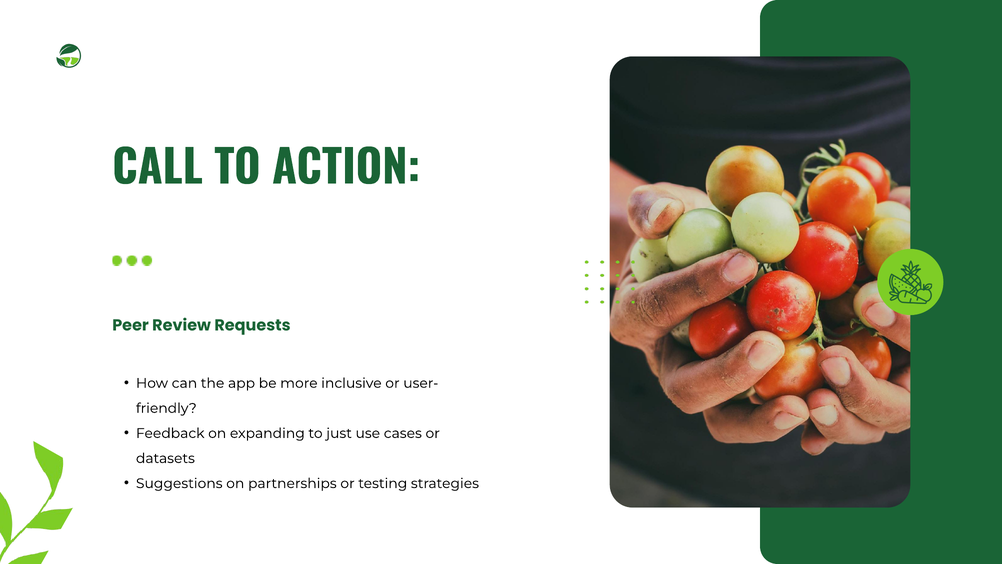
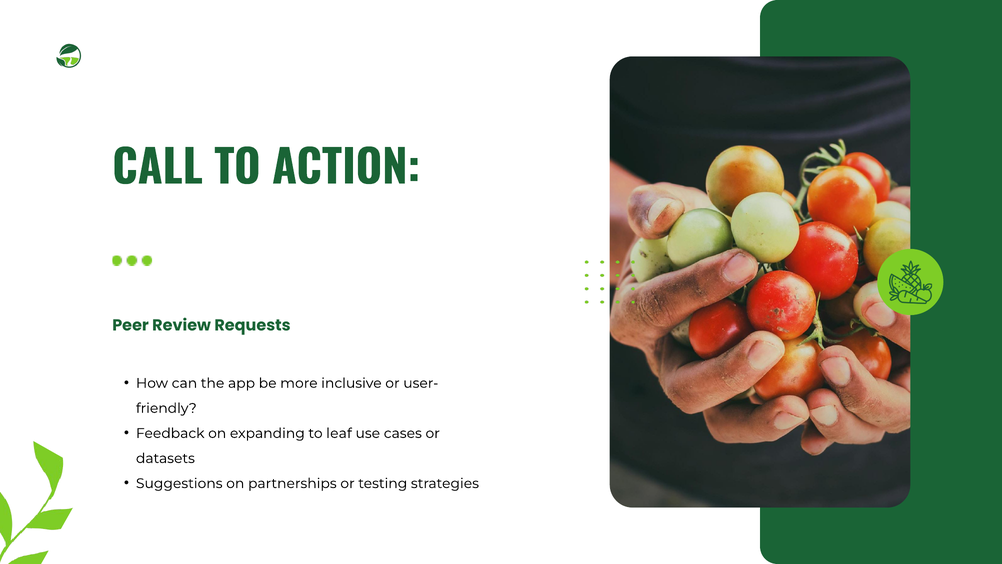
just: just -> leaf
